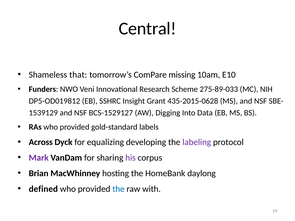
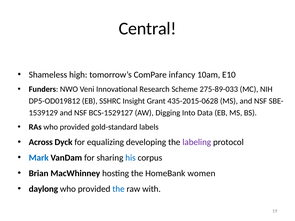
that: that -> high
missing: missing -> infancy
Mark colour: purple -> blue
his colour: purple -> blue
daylong: daylong -> women
defined: defined -> daylong
